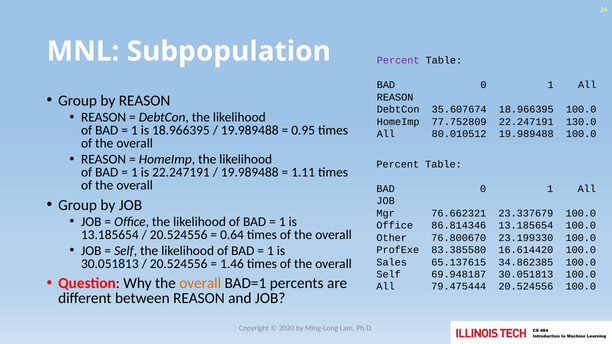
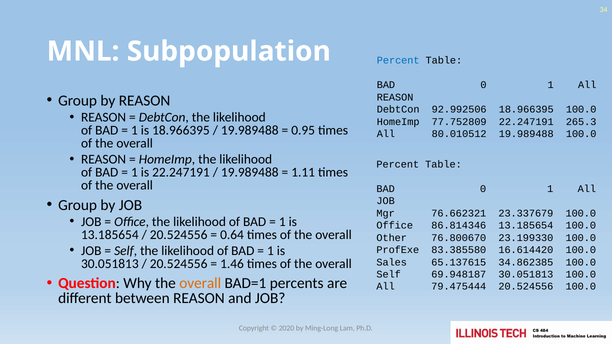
Percent at (398, 61) colour: purple -> blue
35.607674: 35.607674 -> 92.992506
130.0: 130.0 -> 265.3
